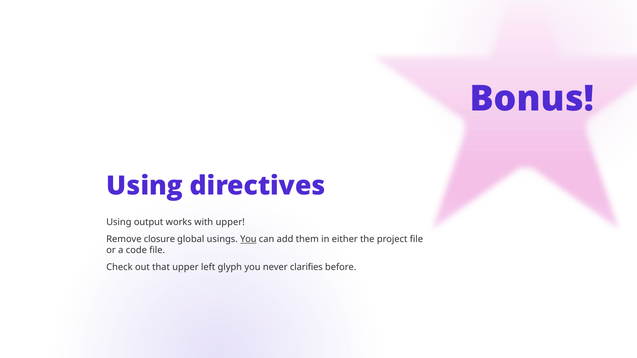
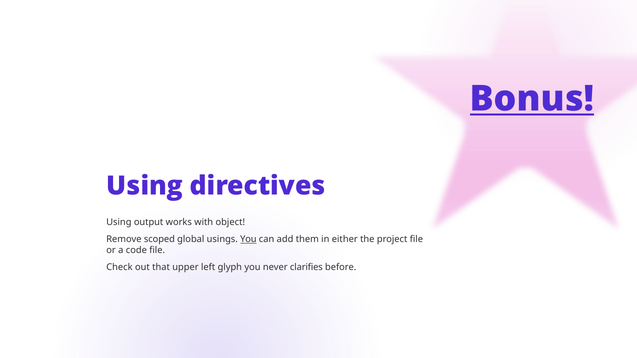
Bonus underline: none -> present
with upper: upper -> object
closure: closure -> scoped
